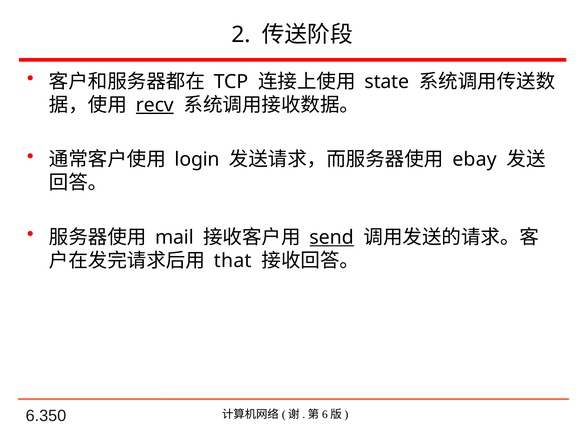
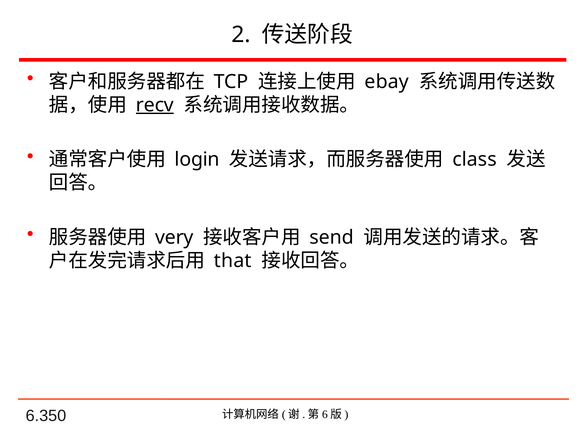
state: state -> ebay
ebay: ebay -> class
mail: mail -> very
send underline: present -> none
